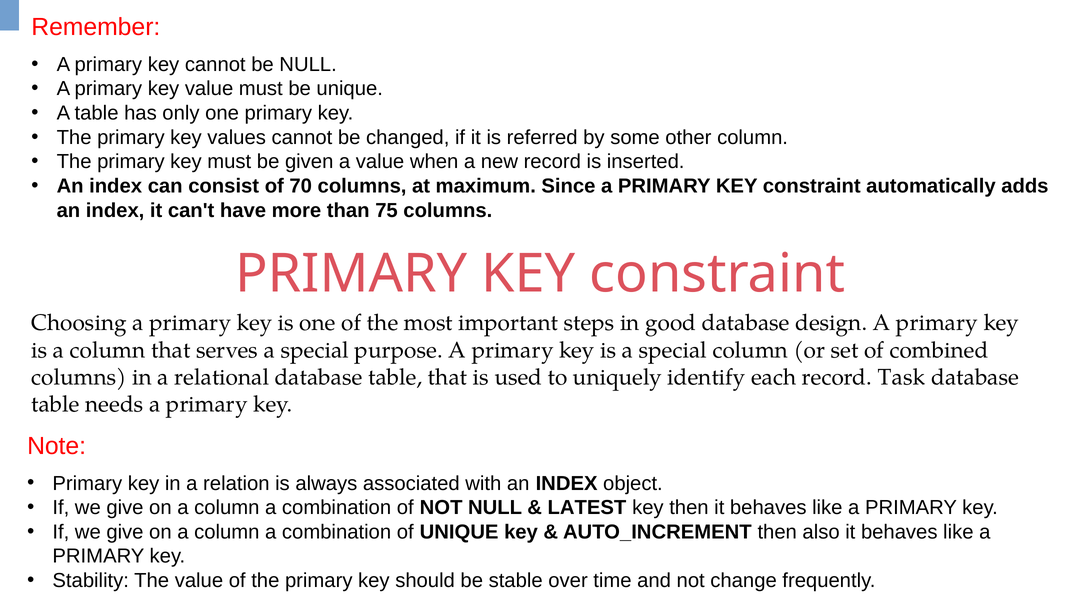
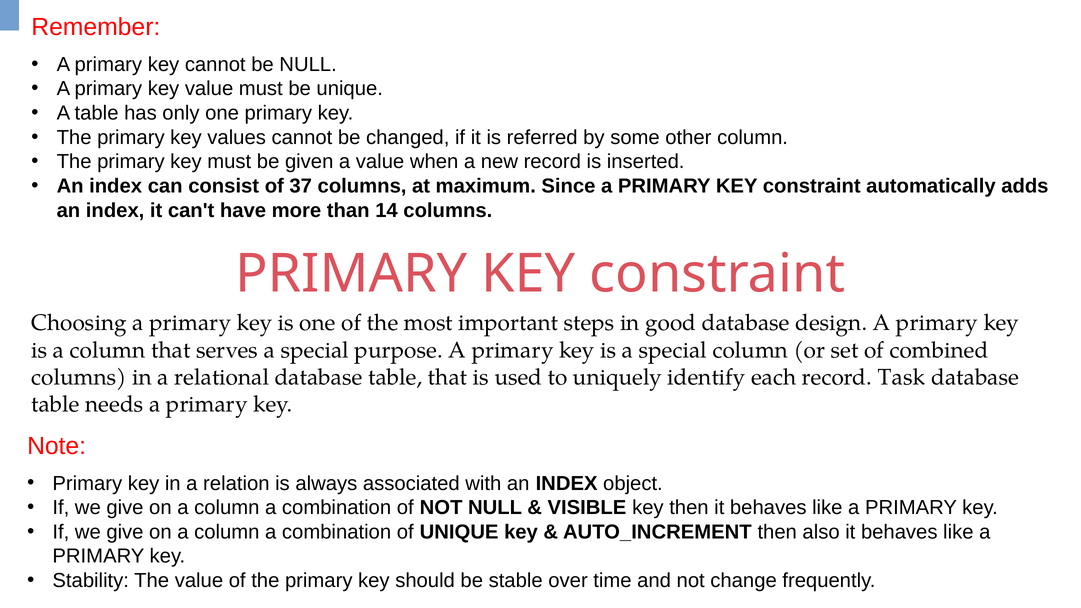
70: 70 -> 37
75: 75 -> 14
LATEST: LATEST -> VISIBLE
